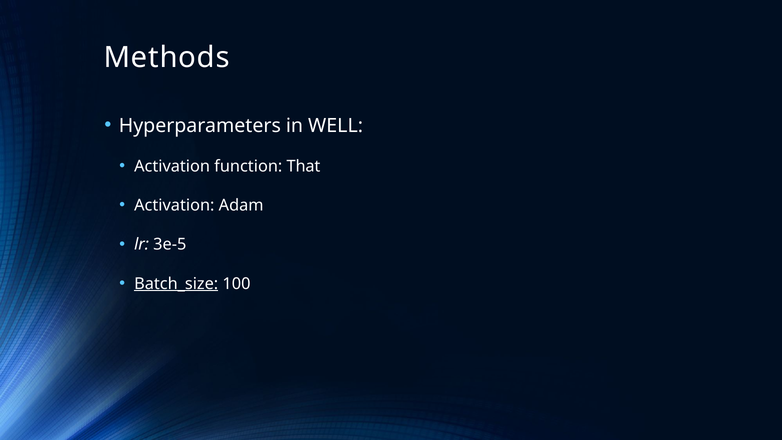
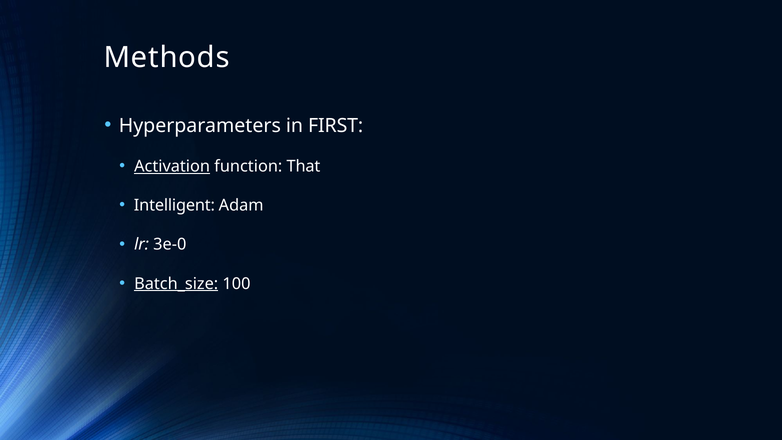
WELL: WELL -> FIRST
Activation at (172, 166) underline: none -> present
Activation at (174, 205): Activation -> Intelligent
3e-5: 3e-5 -> 3e-0
